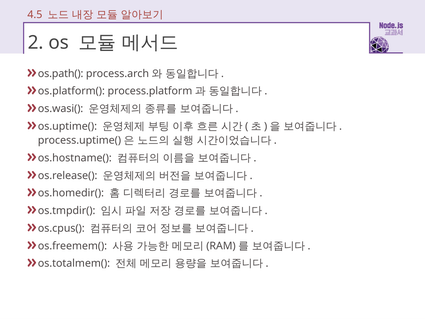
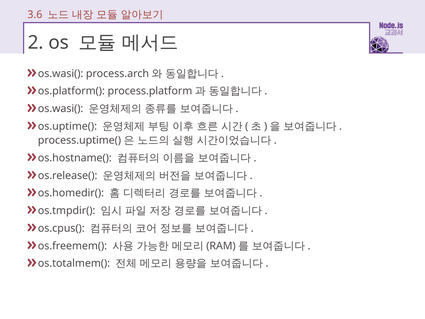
4.5: 4.5 -> 3.6
os.path( at (61, 73): os.path( -> os.wasi(
